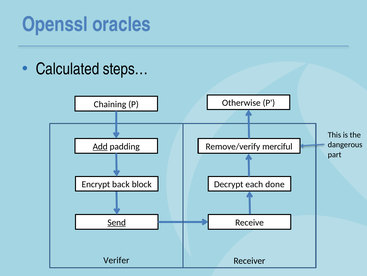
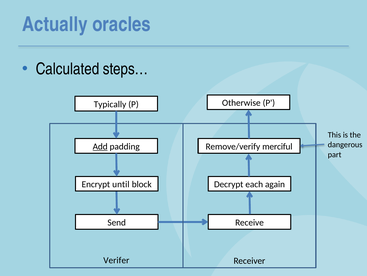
Openssl: Openssl -> Actually
Chaining: Chaining -> Typically
back: back -> until
done: done -> again
Send underline: present -> none
